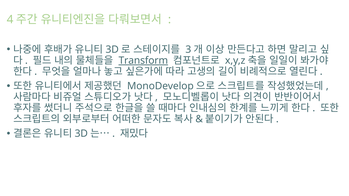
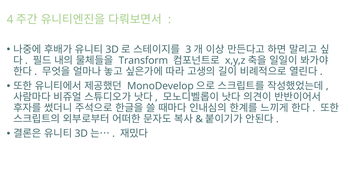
Transform underline: present -> none
